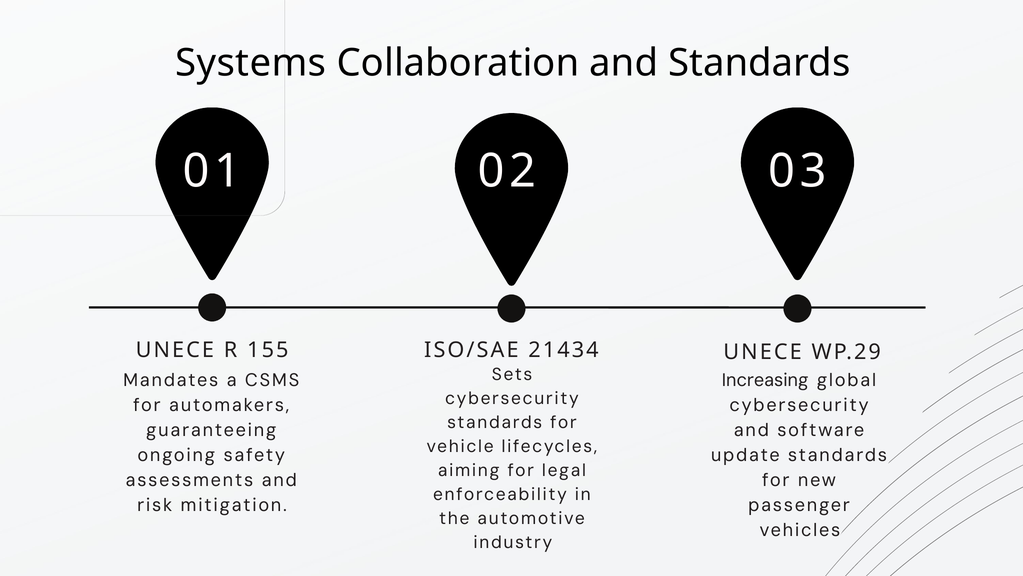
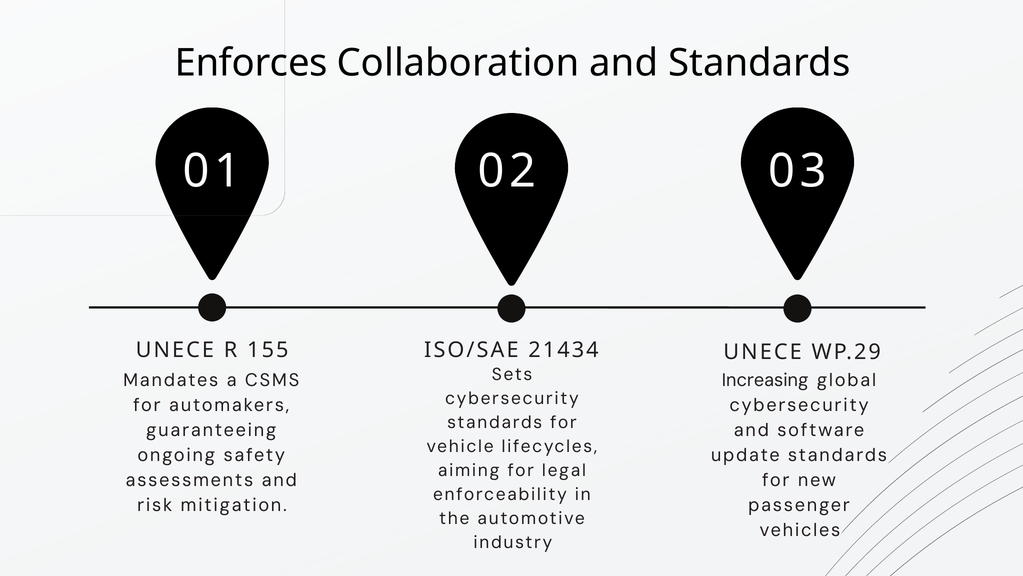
Systems: Systems -> Enforces
